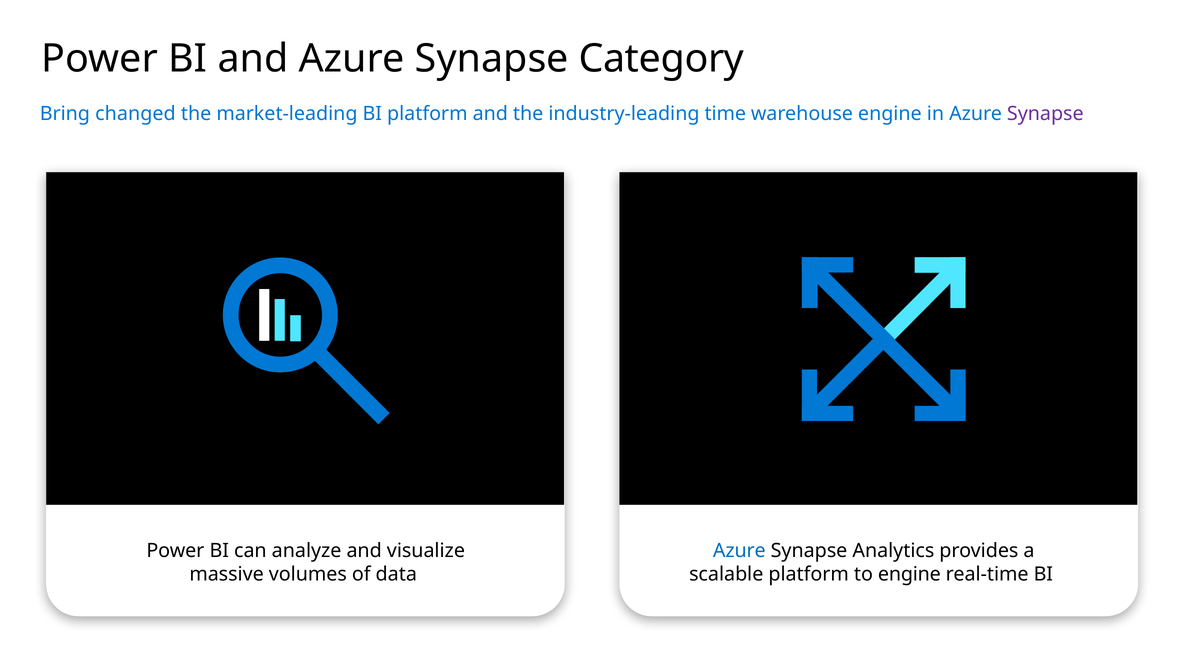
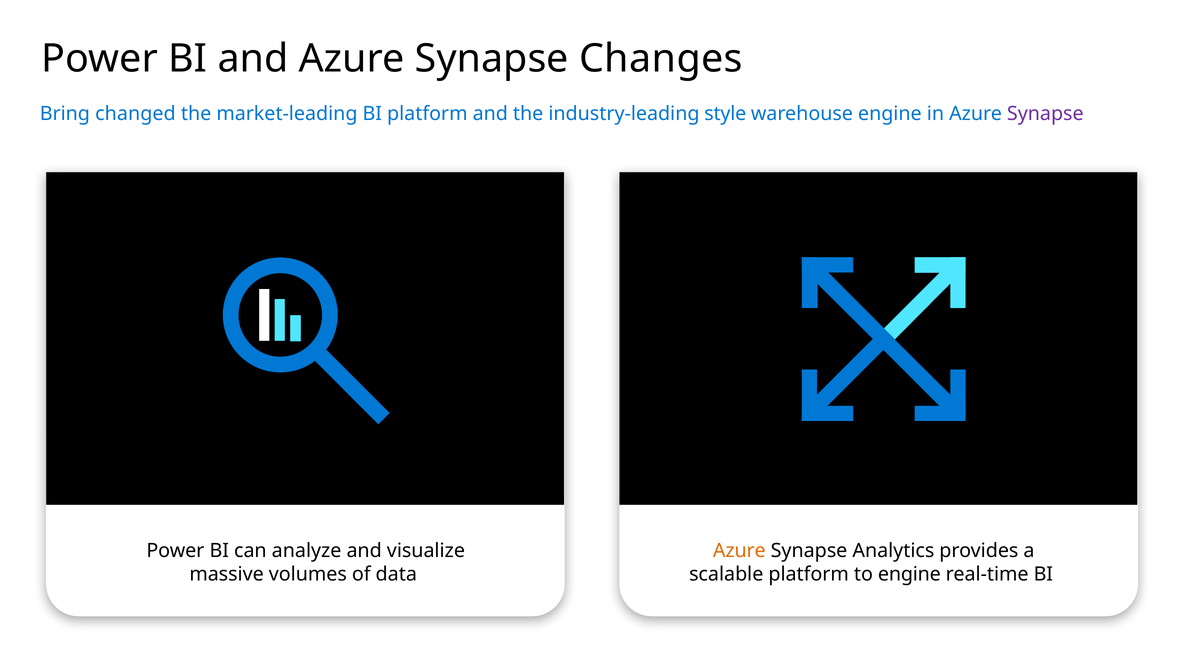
Category: Category -> Changes
time: time -> style
Azure at (739, 551) colour: blue -> orange
